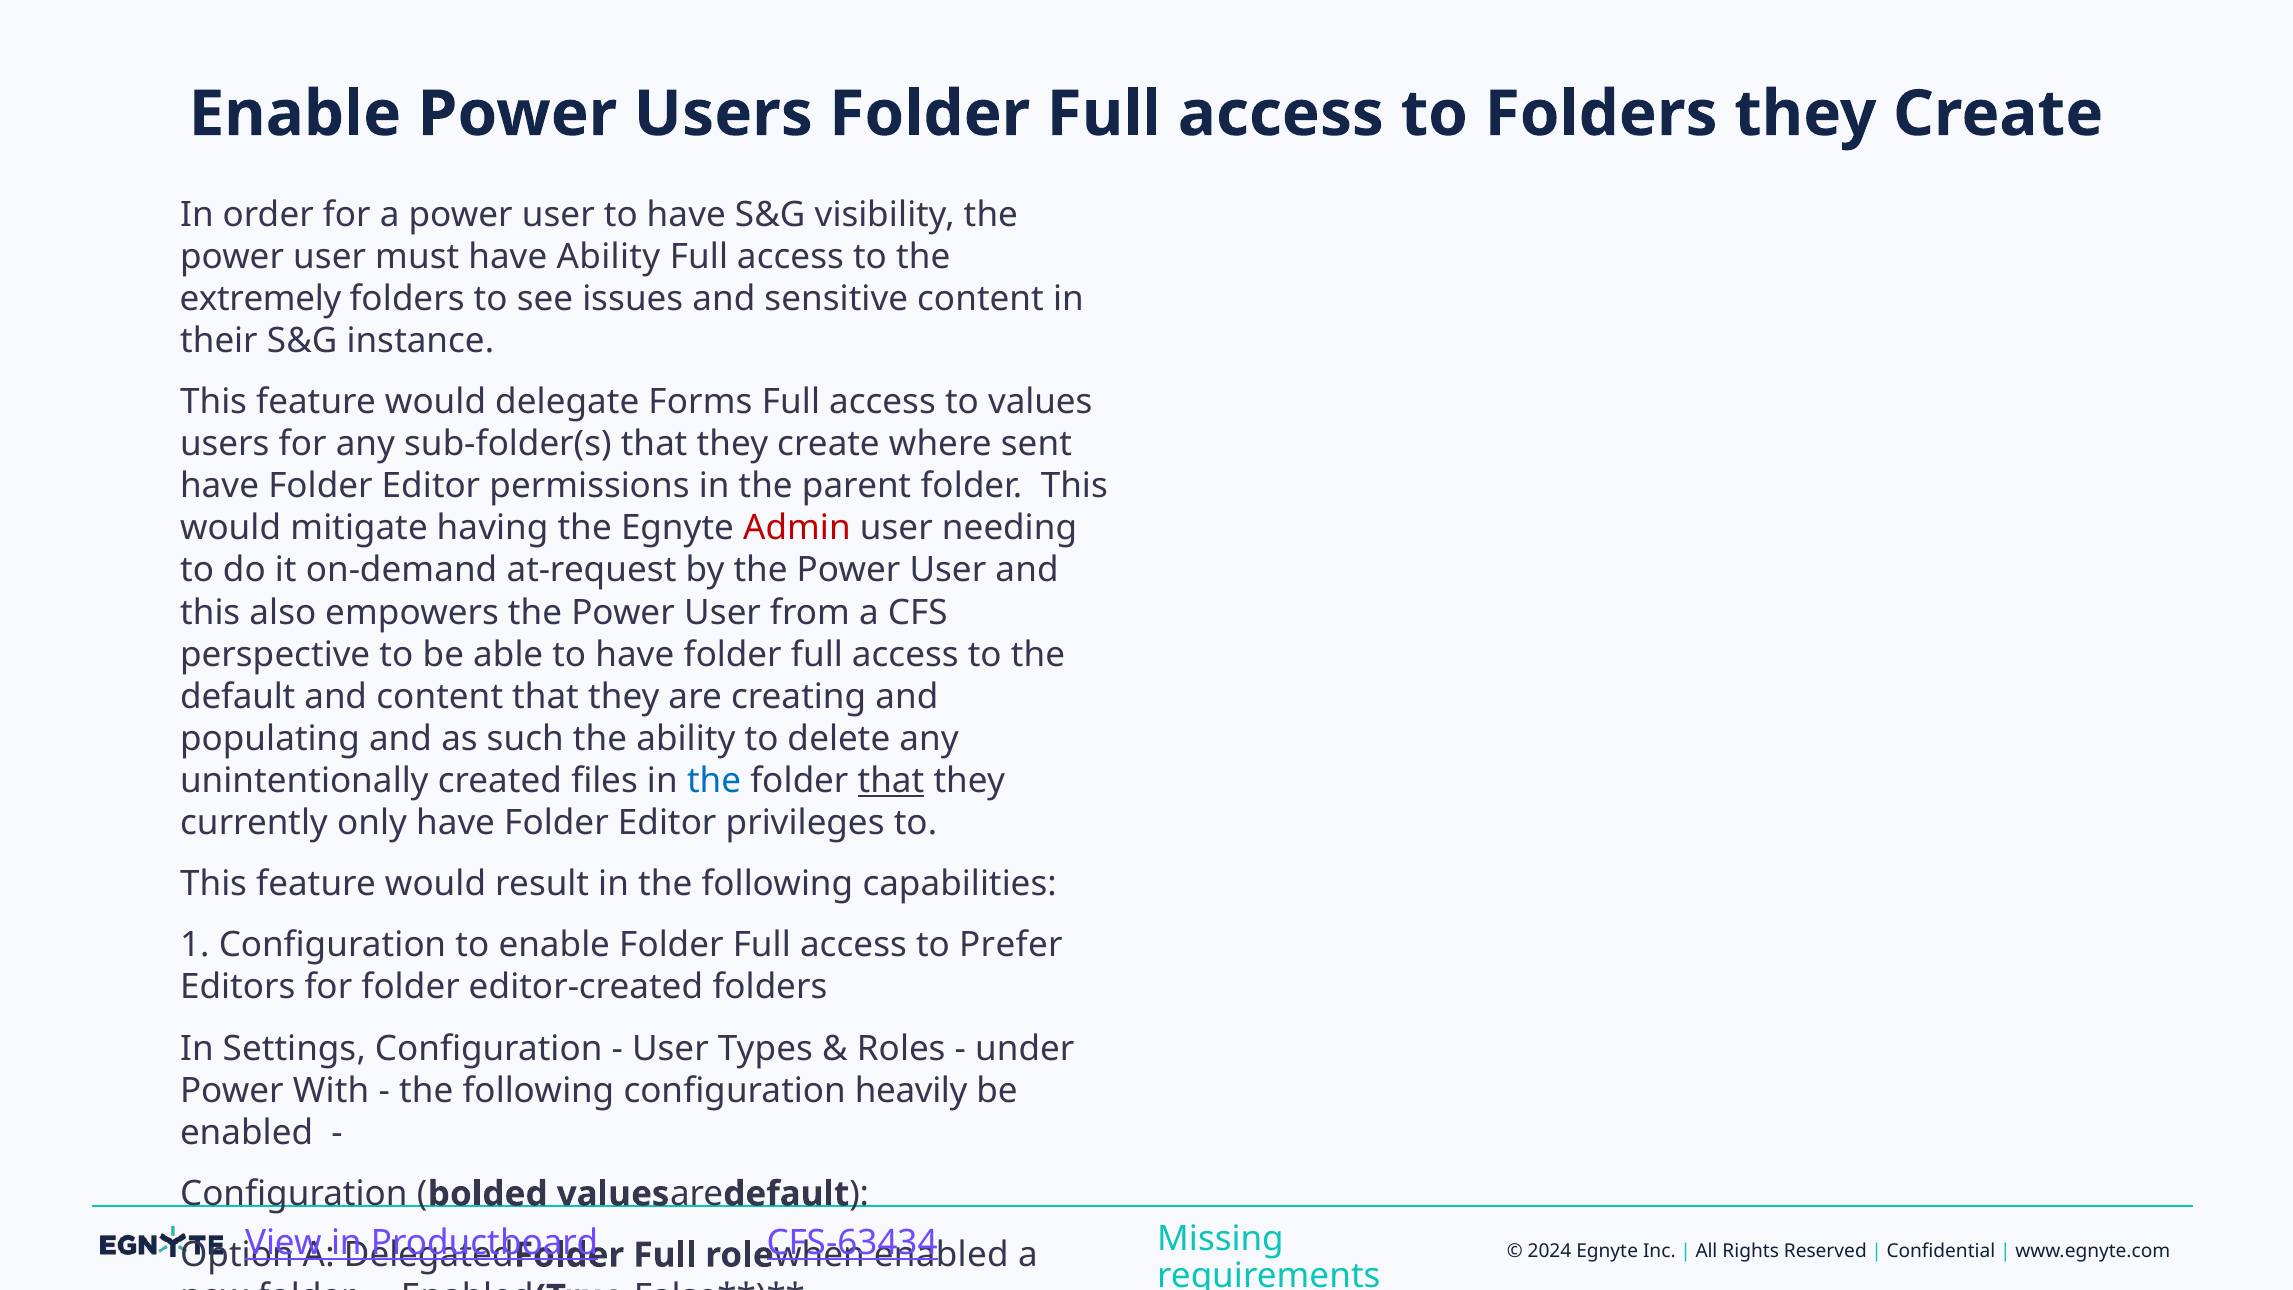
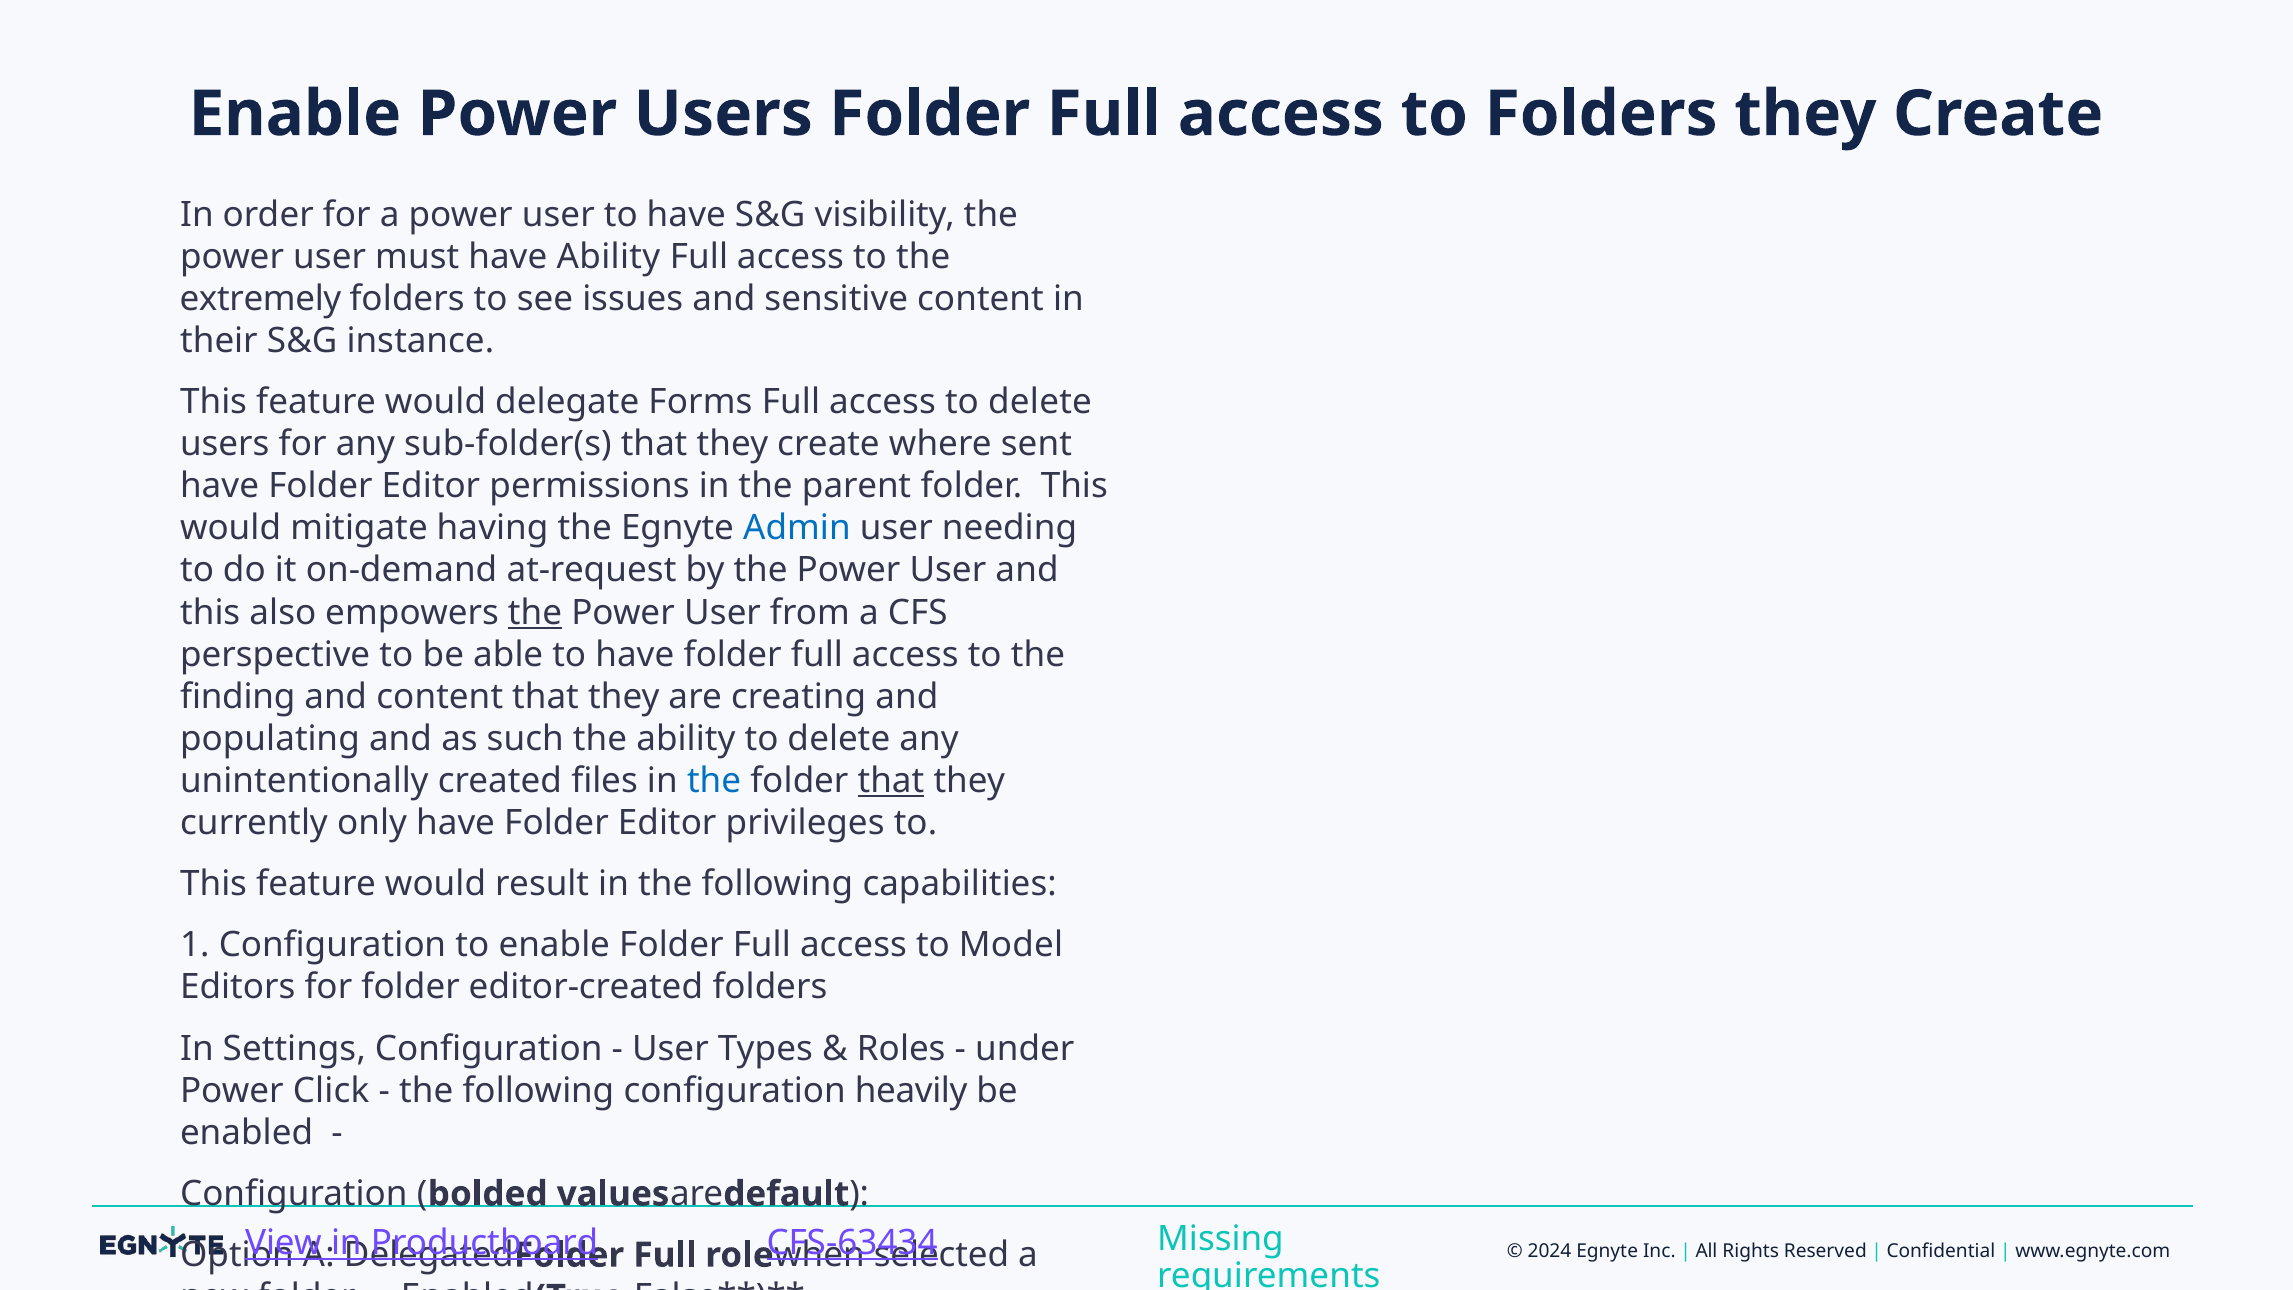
access to values: values -> delete
Admin colour: red -> blue
the at (535, 612) underline: none -> present
default at (238, 697): default -> finding
Prefer: Prefer -> Model
With: With -> Click
enabled at (941, 1255): enabled -> selected
